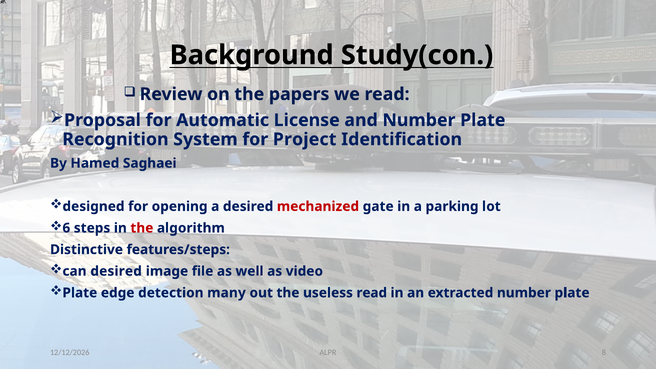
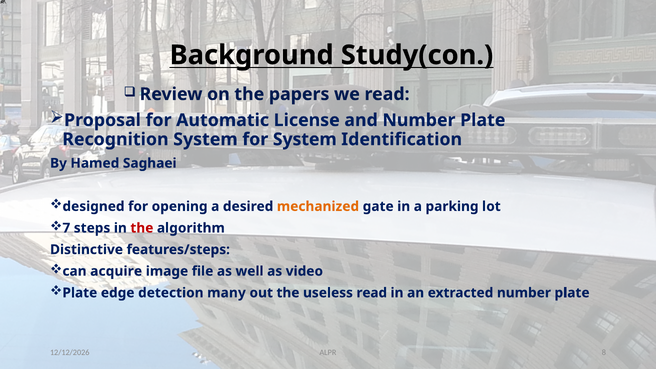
for Project: Project -> System
mechanized at (318, 206) colour: red -> orange
6: 6 -> 7
can desired: desired -> acquire
